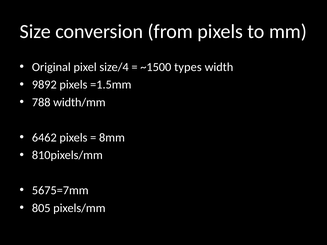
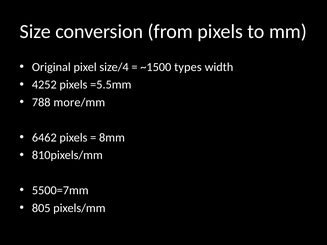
9892: 9892 -> 4252
=1.5mm: =1.5mm -> =5.5mm
width/mm: width/mm -> more/mm
5675=7mm: 5675=7mm -> 5500=7mm
